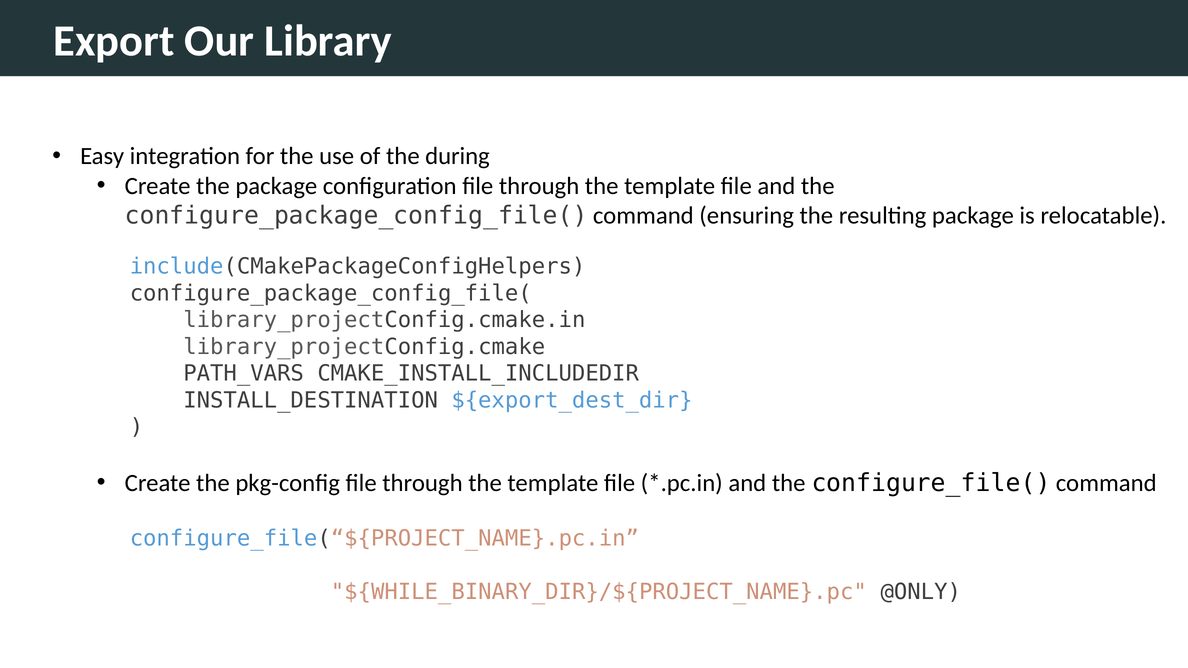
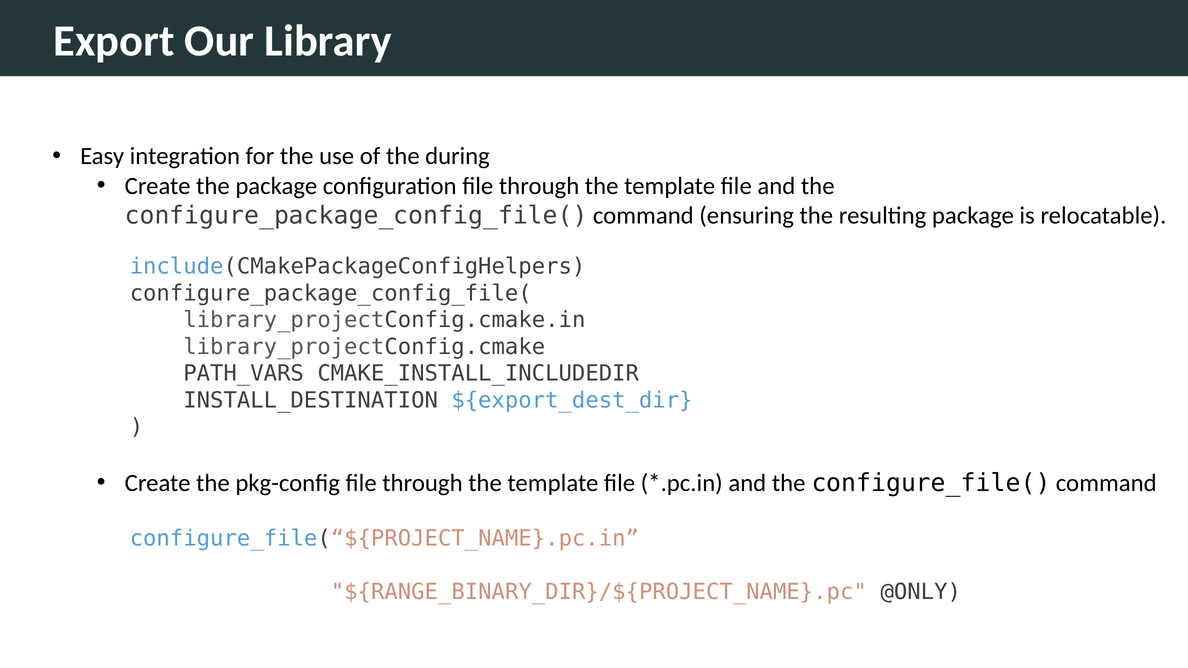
${WHILE_BINARY_DIR}/${PROJECT_NAME}.pc: ${WHILE_BINARY_DIR}/${PROJECT_NAME}.pc -> ${RANGE_BINARY_DIR}/${PROJECT_NAME}.pc
